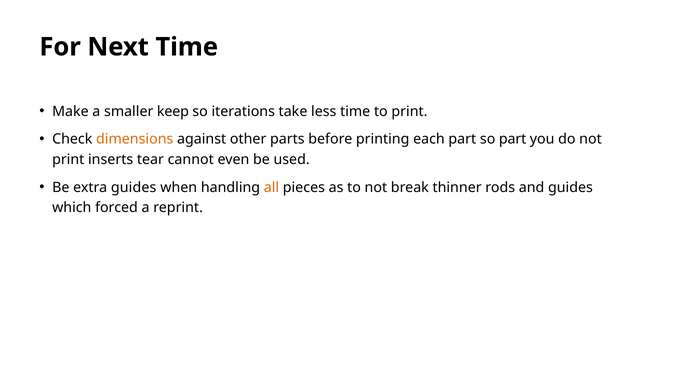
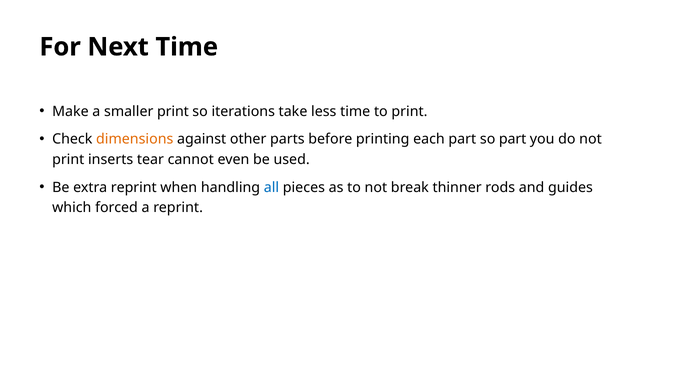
smaller keep: keep -> print
extra guides: guides -> reprint
all colour: orange -> blue
